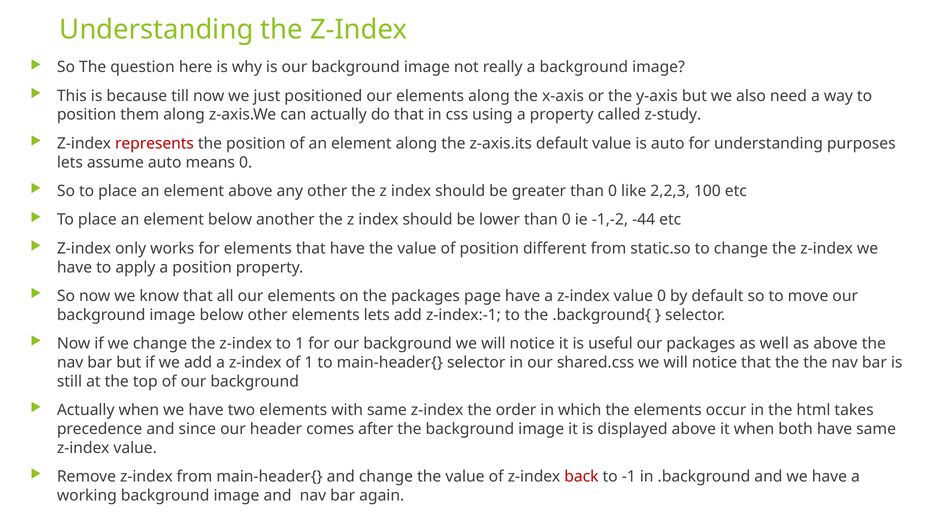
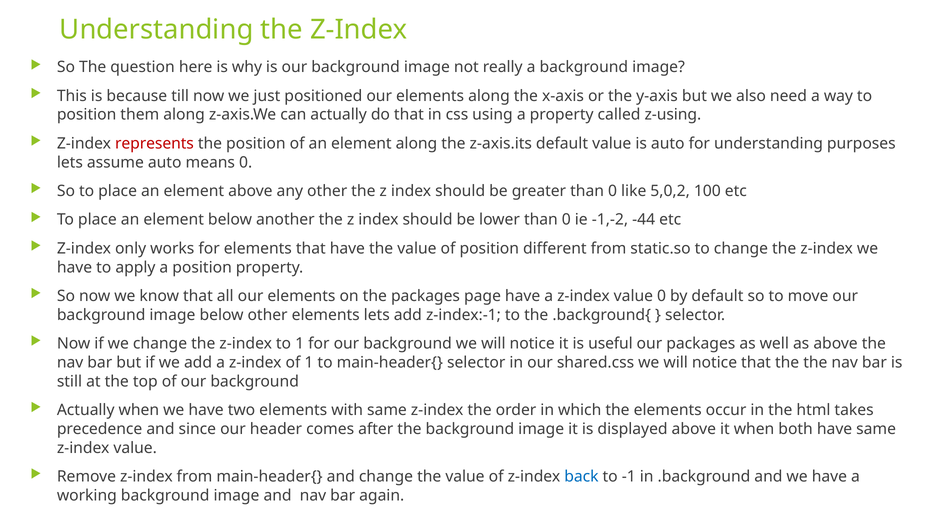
z-study: z-study -> z-using
2,2,3: 2,2,3 -> 5,0,2
back colour: red -> blue
